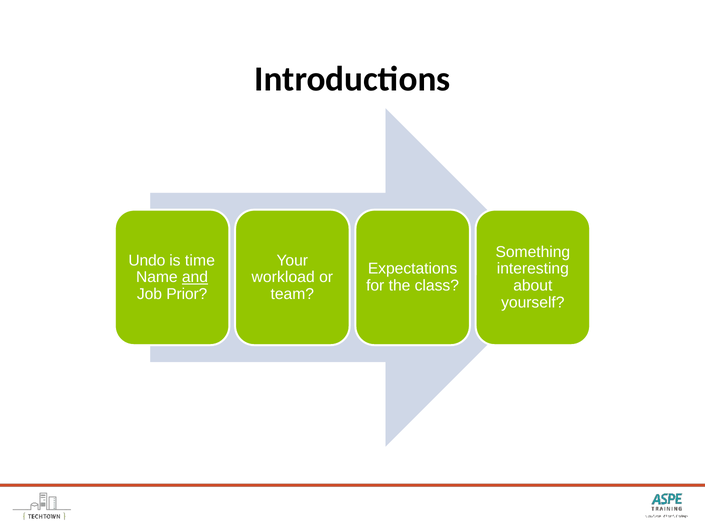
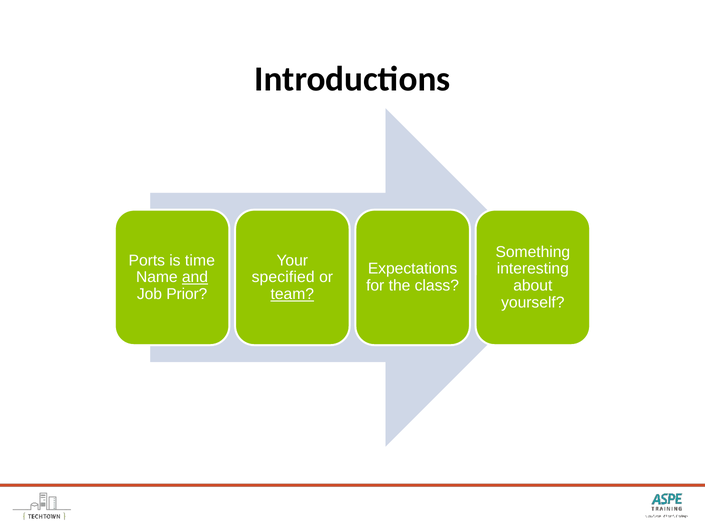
Undo: Undo -> Ports
workload: workload -> specified
team underline: none -> present
